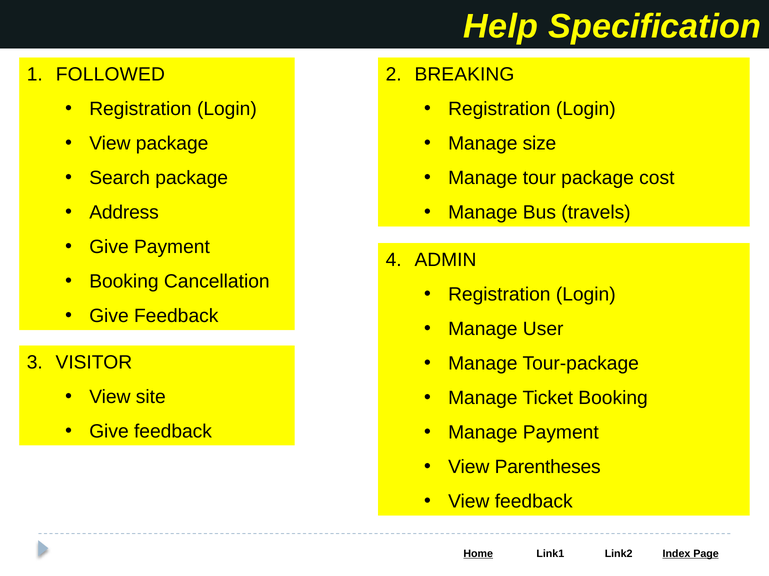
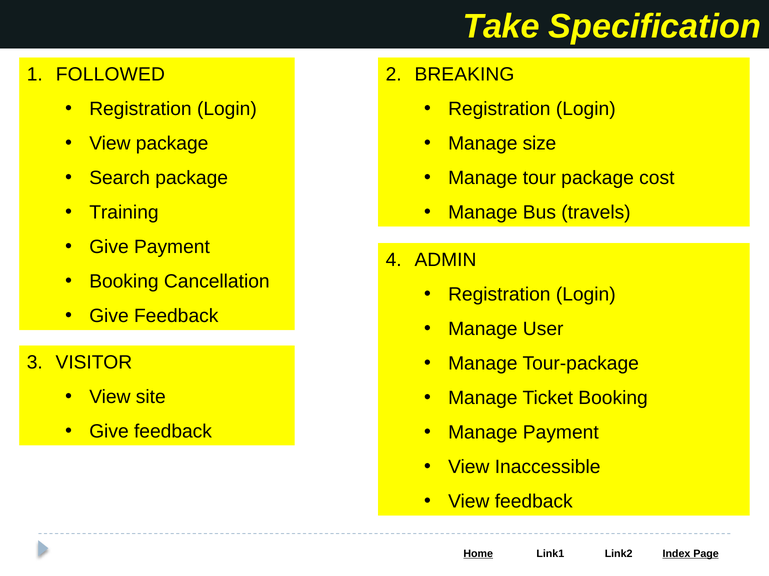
Help: Help -> Take
Address: Address -> Training
Parentheses: Parentheses -> Inaccessible
